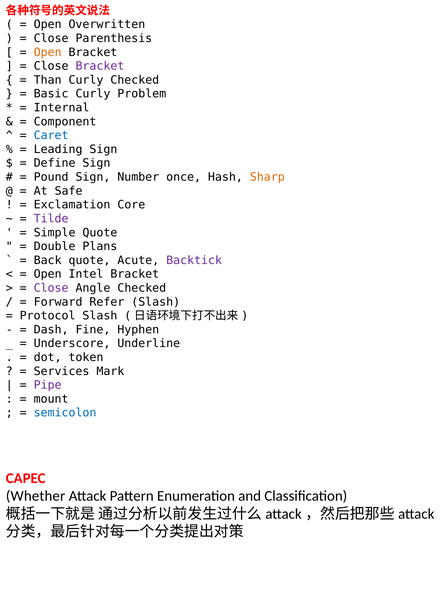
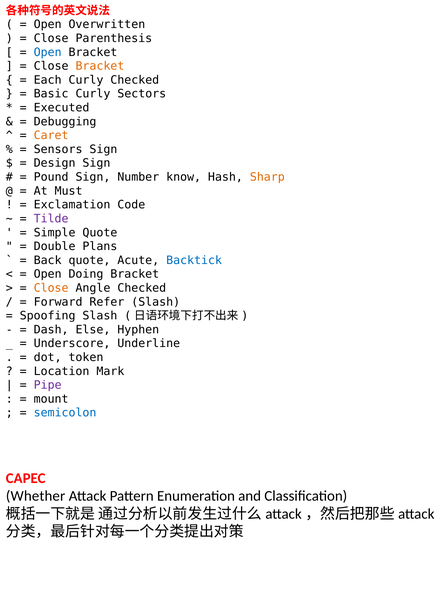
Open at (48, 52) colour: orange -> blue
Bracket at (100, 66) colour: purple -> orange
Than: Than -> Each
Problem: Problem -> Sectors
Internal: Internal -> Executed
Component: Component -> Debugging
Caret colour: blue -> orange
Leading: Leading -> Sensors
Define: Define -> Design
once: once -> know
Safe: Safe -> Must
Core: Core -> Code
Backtick colour: purple -> blue
Intel: Intel -> Doing
Close at (51, 288) colour: purple -> orange
Protocol: Protocol -> Spoofing
Fine: Fine -> Else
Services: Services -> Location
